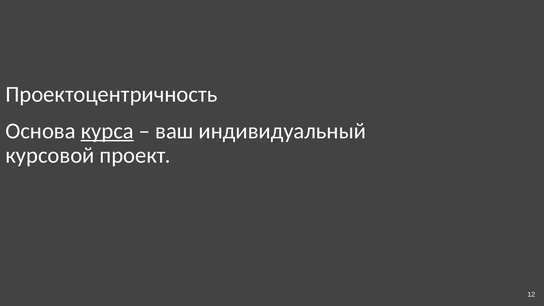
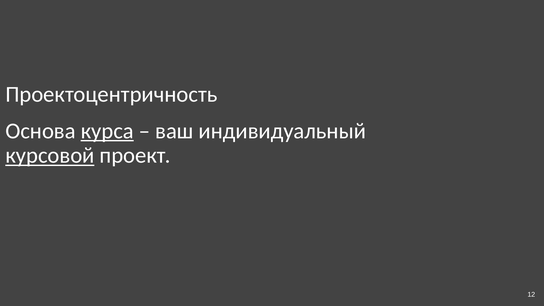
курсовой underline: none -> present
